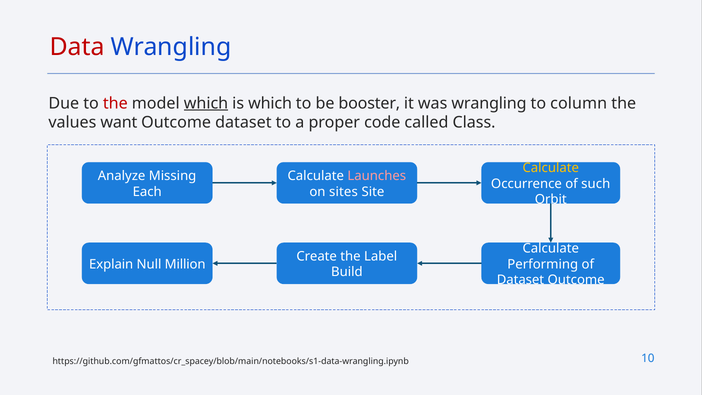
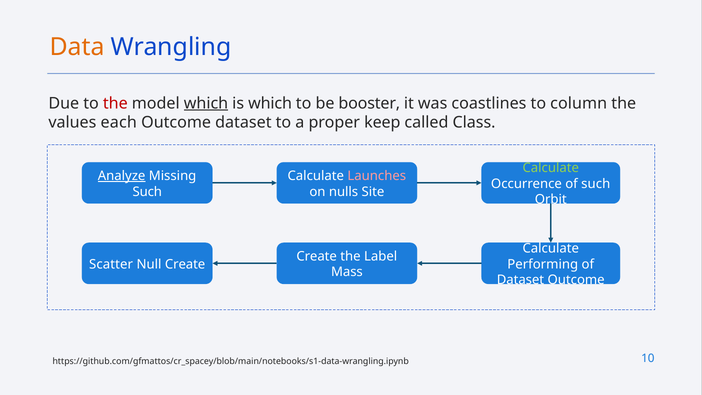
Data colour: red -> orange
was wrangling: wrangling -> coastlines
want: want -> each
code: code -> keep
Calculate at (551, 168) colour: yellow -> light green
Analyze underline: none -> present
Each at (147, 192): Each -> Such
sites: sites -> nulls
Explain: Explain -> Scatter
Null Million: Million -> Create
Build: Build -> Mass
